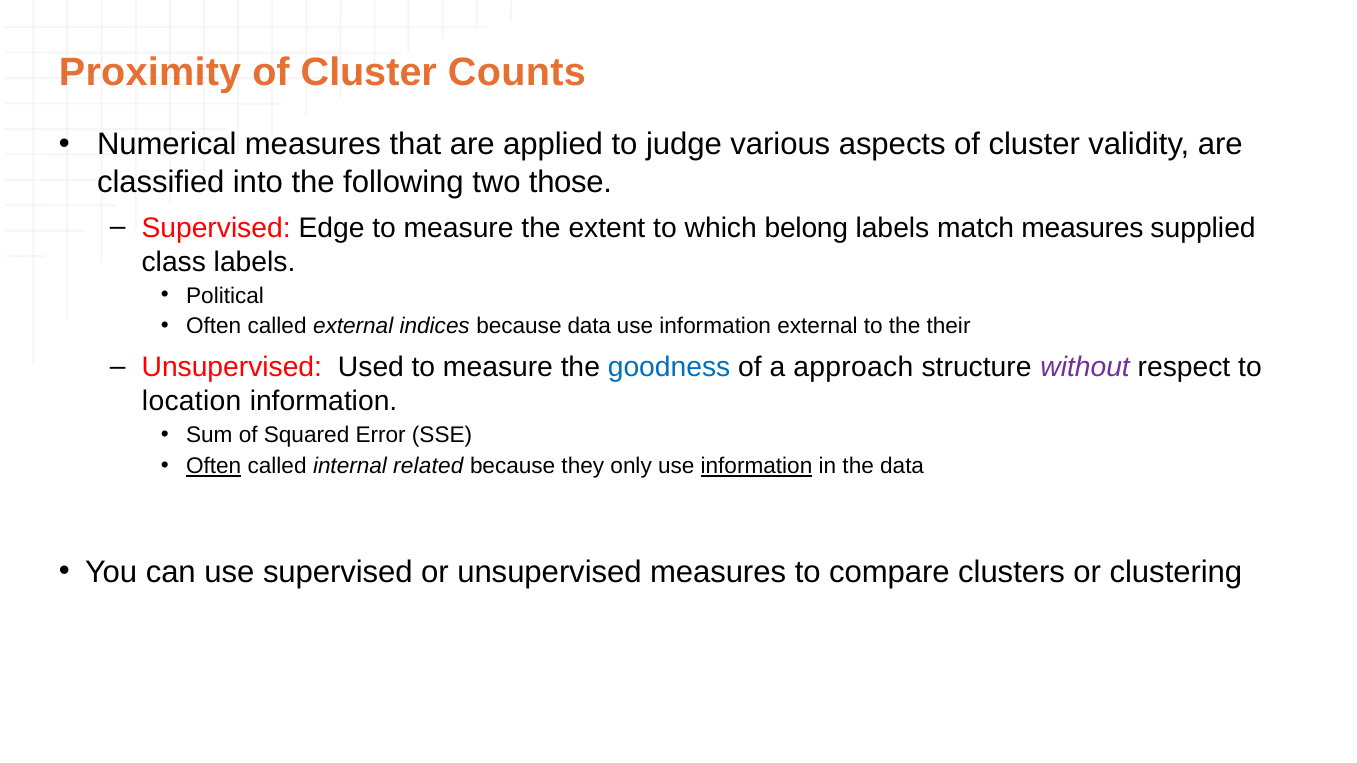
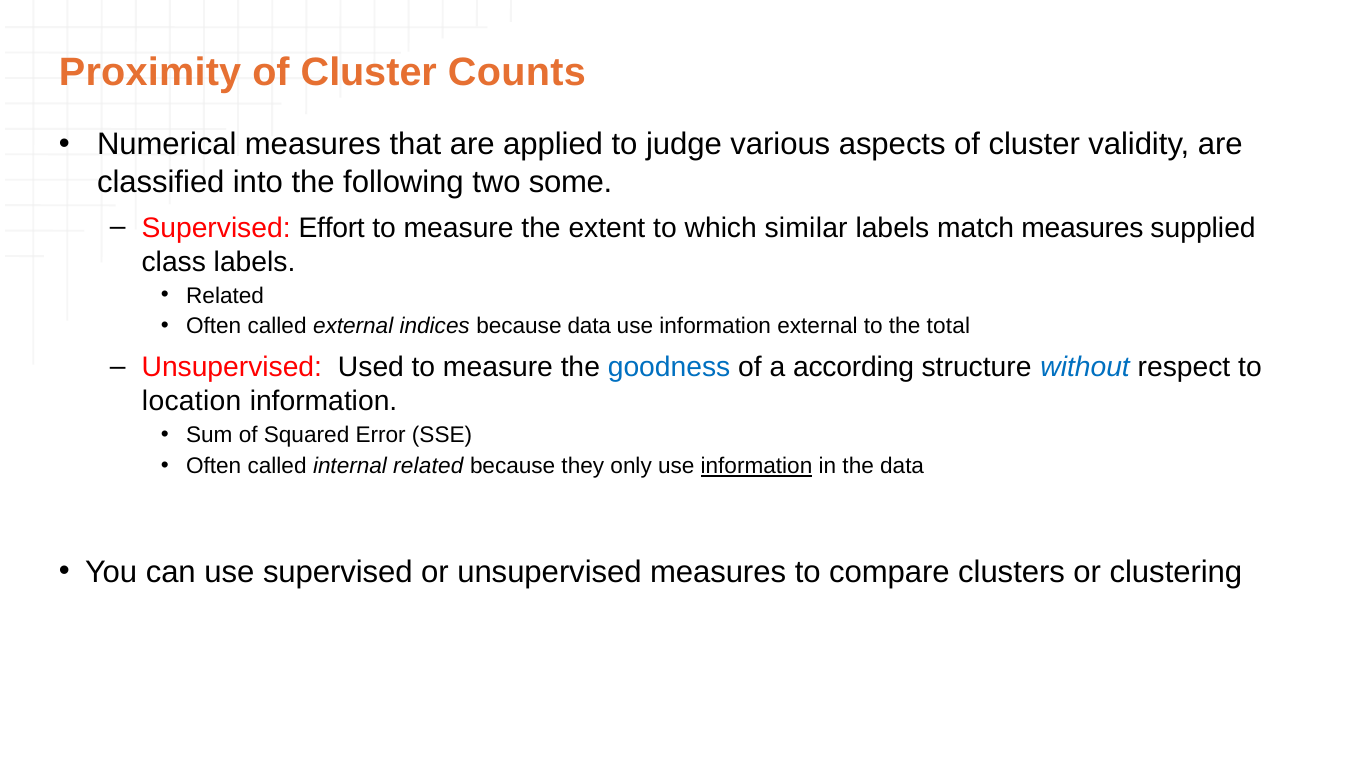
those: those -> some
Edge: Edge -> Effort
belong: belong -> similar
Political at (225, 296): Political -> Related
their: their -> total
approach: approach -> according
without colour: purple -> blue
Often at (214, 466) underline: present -> none
